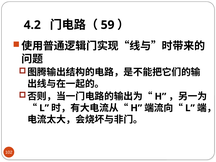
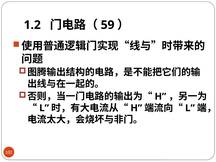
4.2: 4.2 -> 1.2
